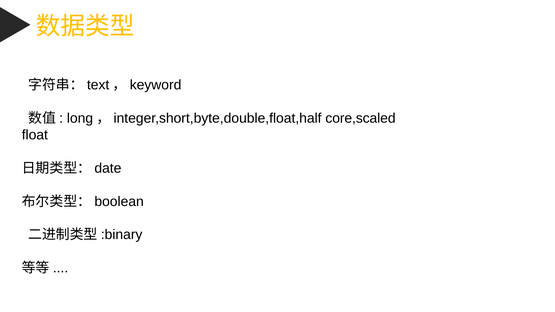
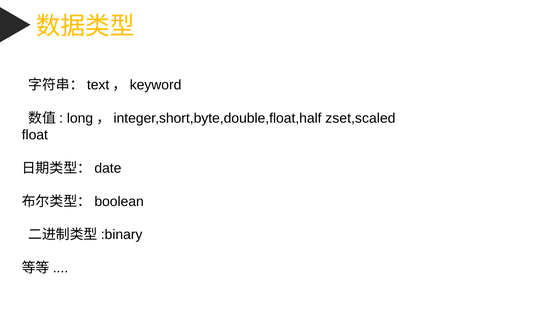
core,scaled: core,scaled -> zset,scaled
